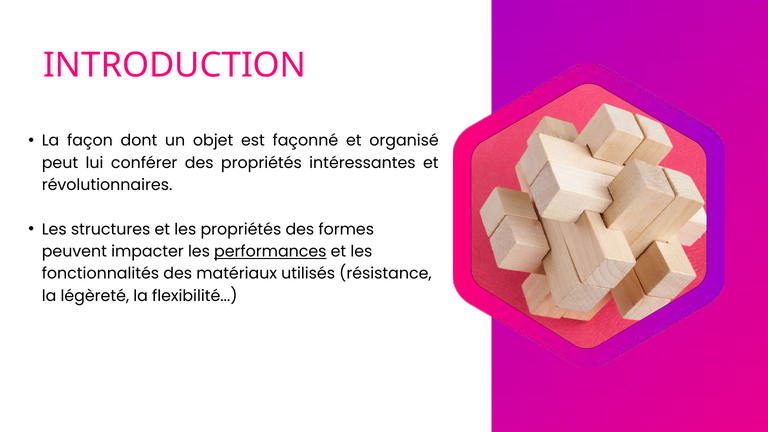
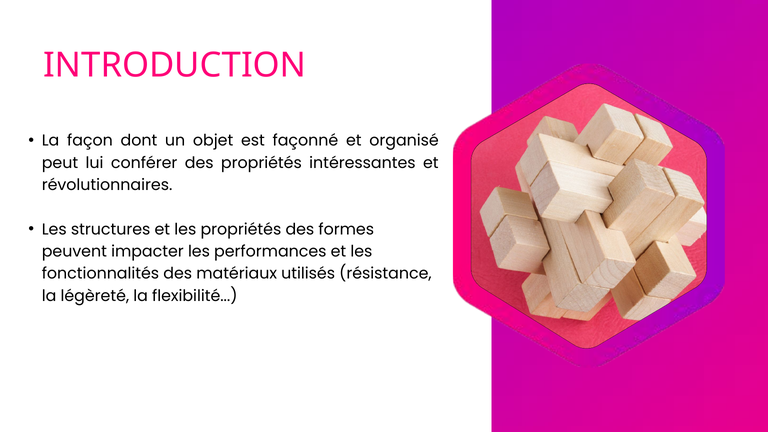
performances underline: present -> none
